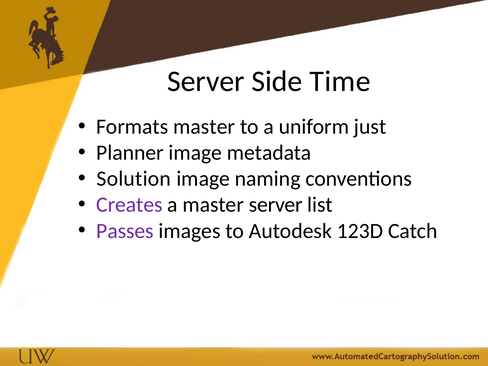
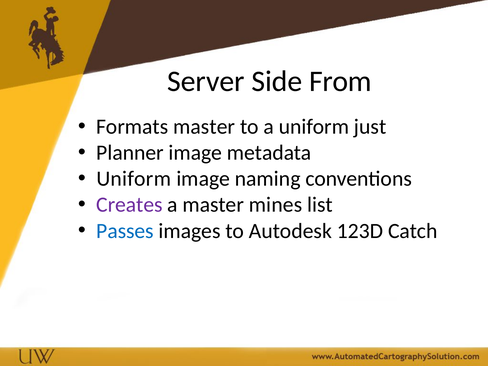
Time: Time -> From
Solution at (134, 179): Solution -> Uniform
master server: server -> mines
Passes colour: purple -> blue
